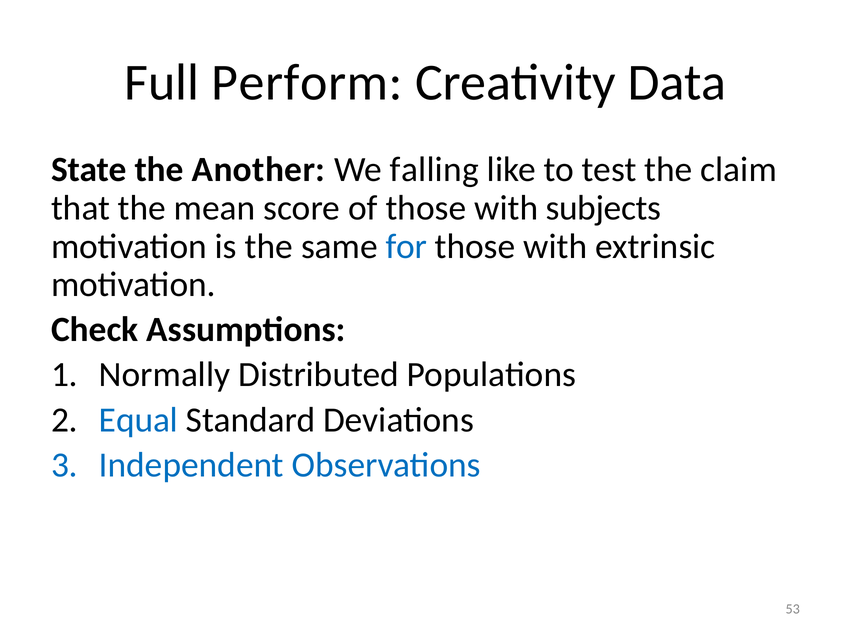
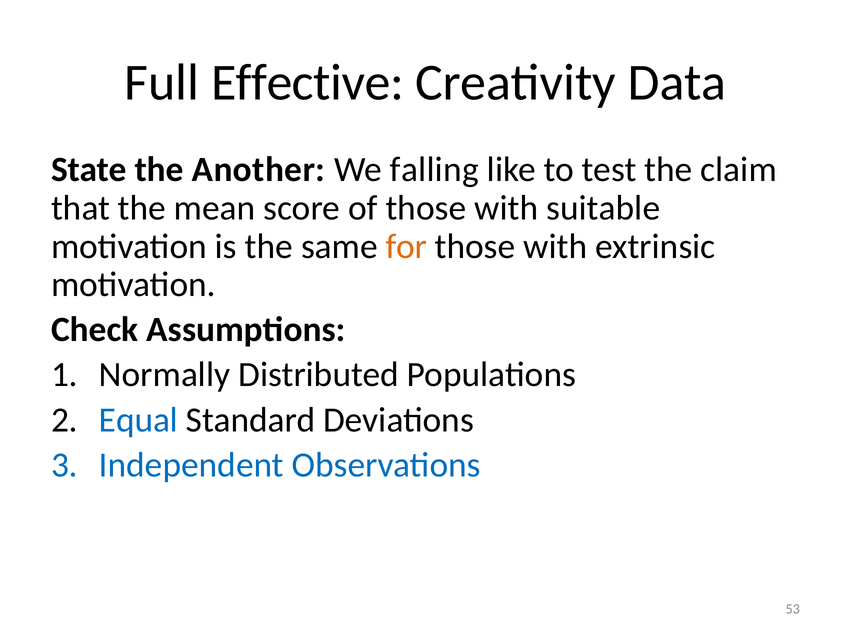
Perform: Perform -> Effective
subjects: subjects -> suitable
for colour: blue -> orange
